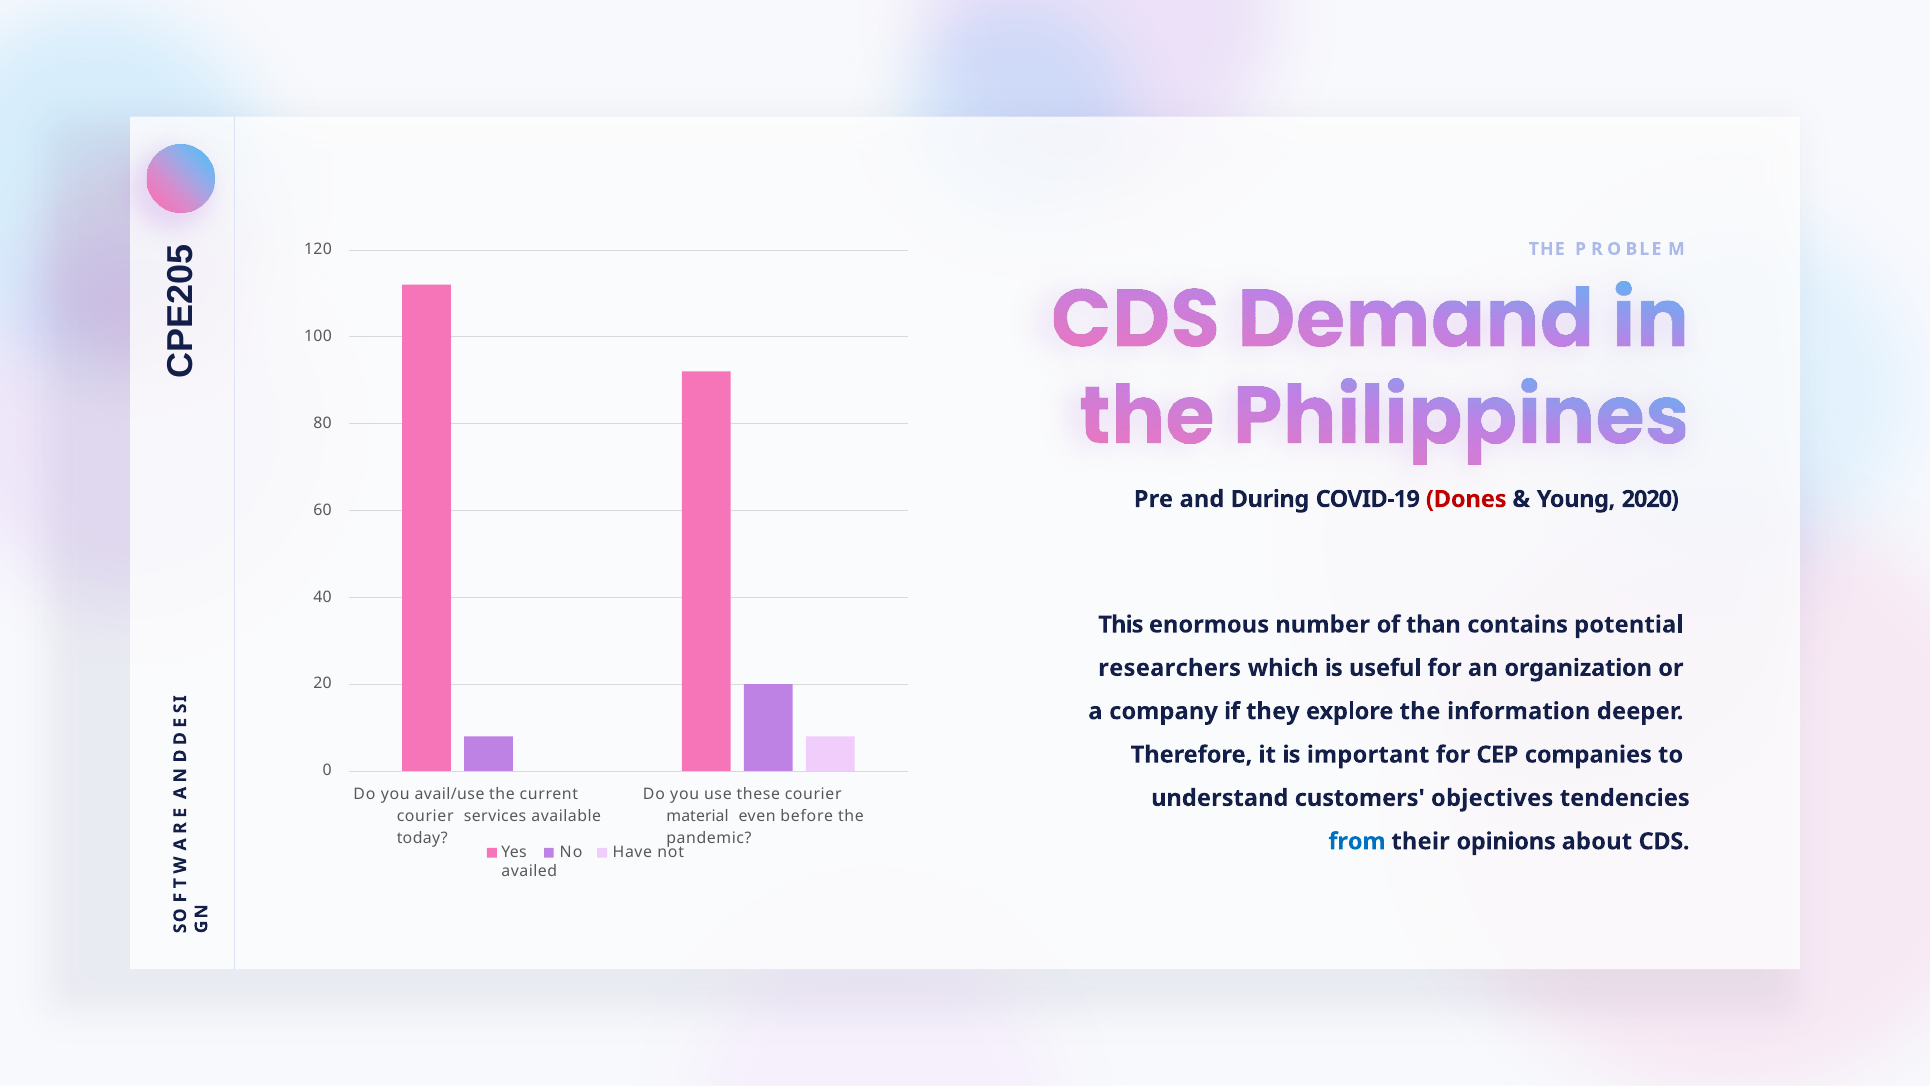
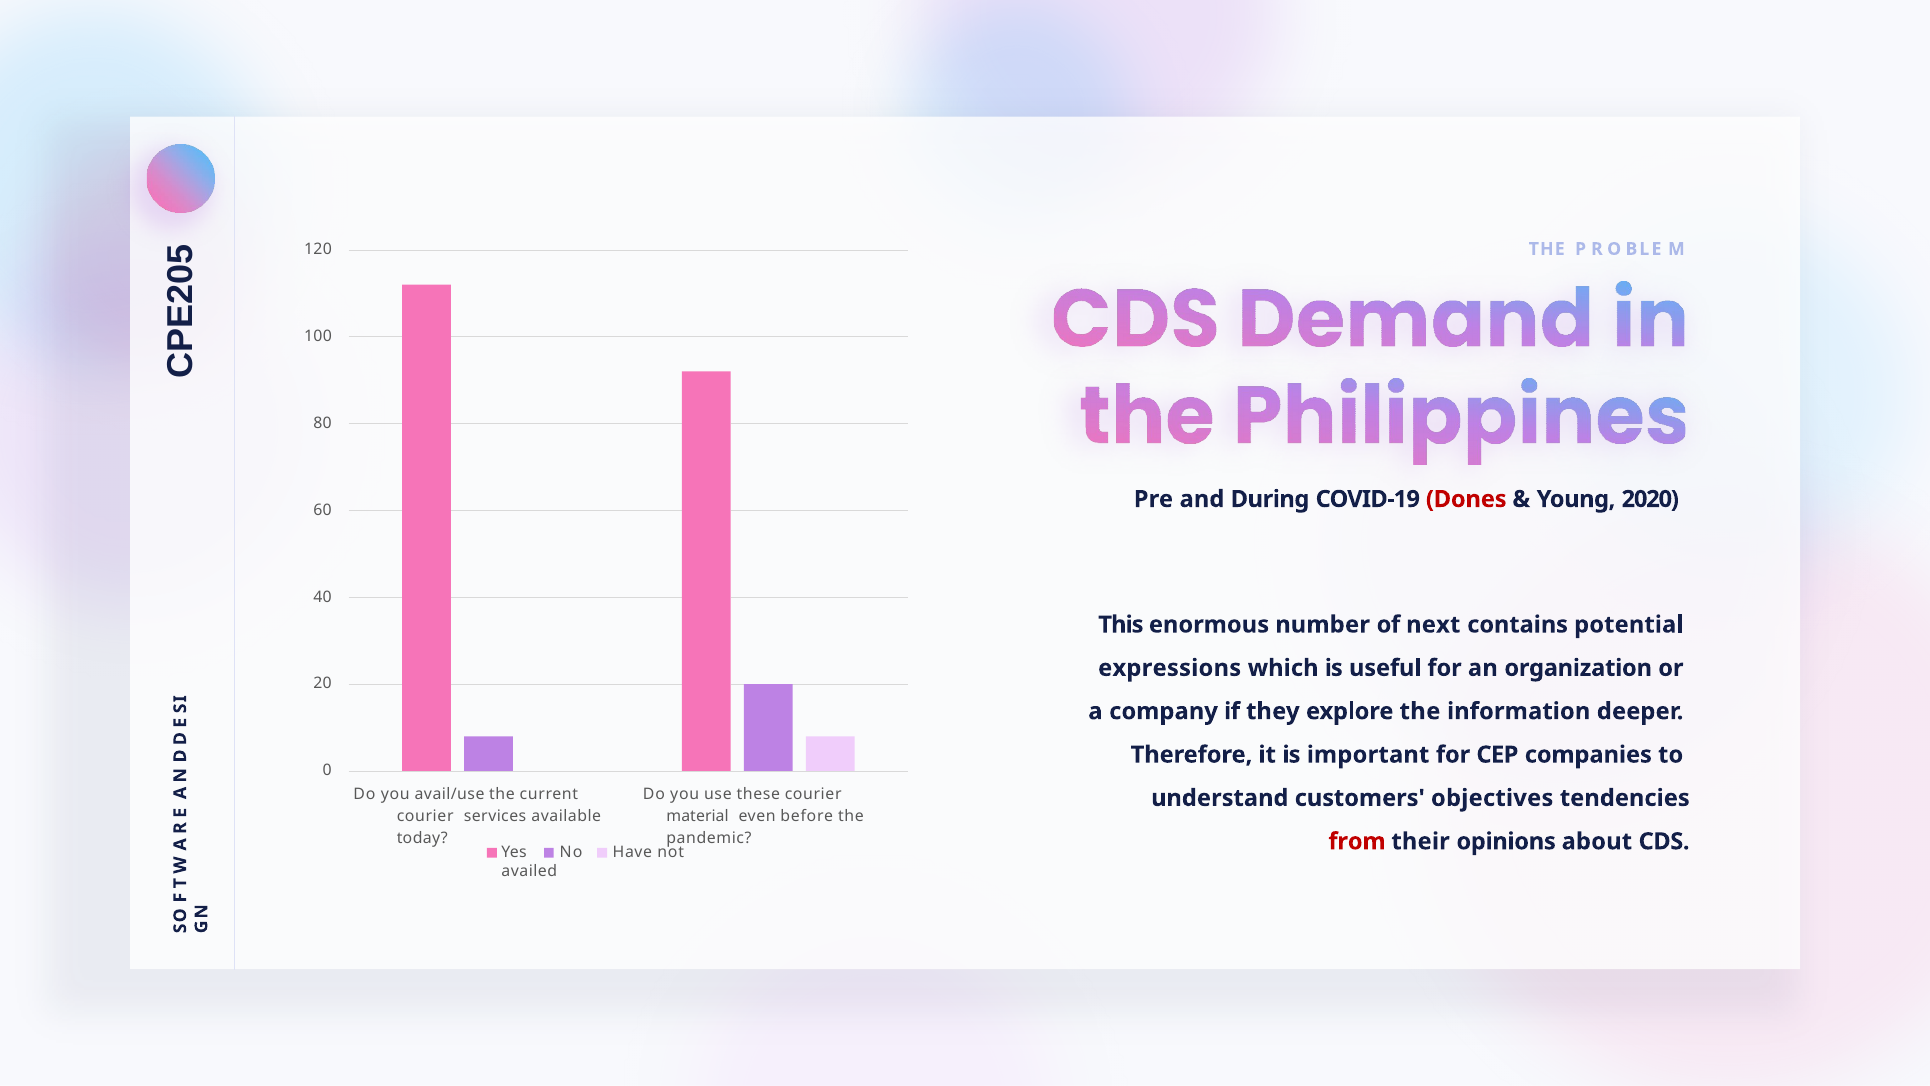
than: than -> next
researchers: researchers -> expressions
from colour: blue -> red
